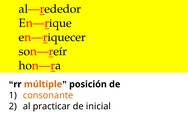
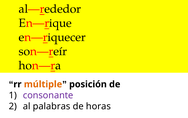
consonante colour: orange -> purple
practicar: practicar -> palabras
inicial: inicial -> horas
